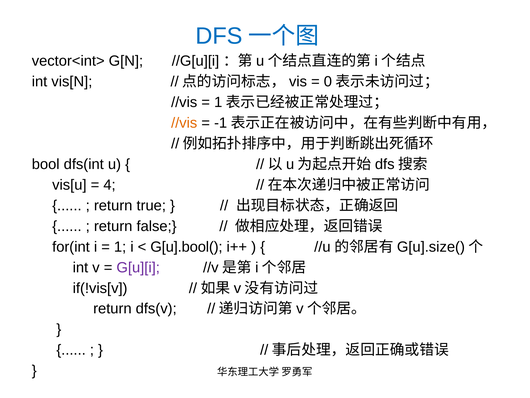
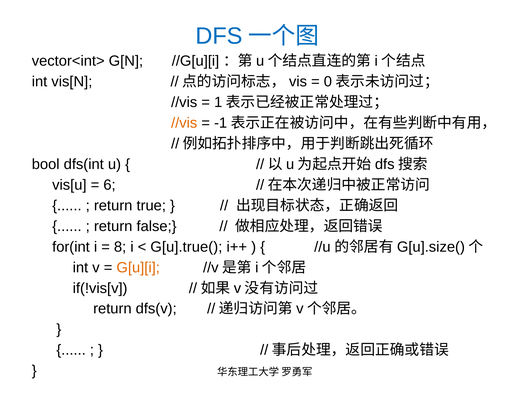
4: 4 -> 6
1: 1 -> 8
G[u].bool(: G[u].bool( -> G[u].true(
G[u][i colour: purple -> orange
